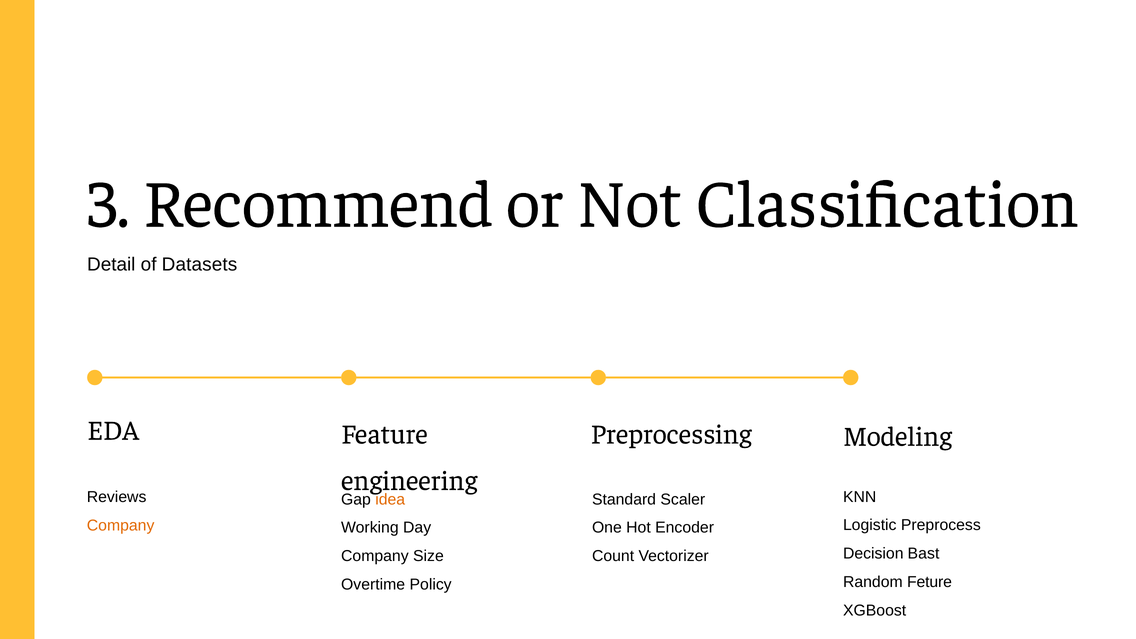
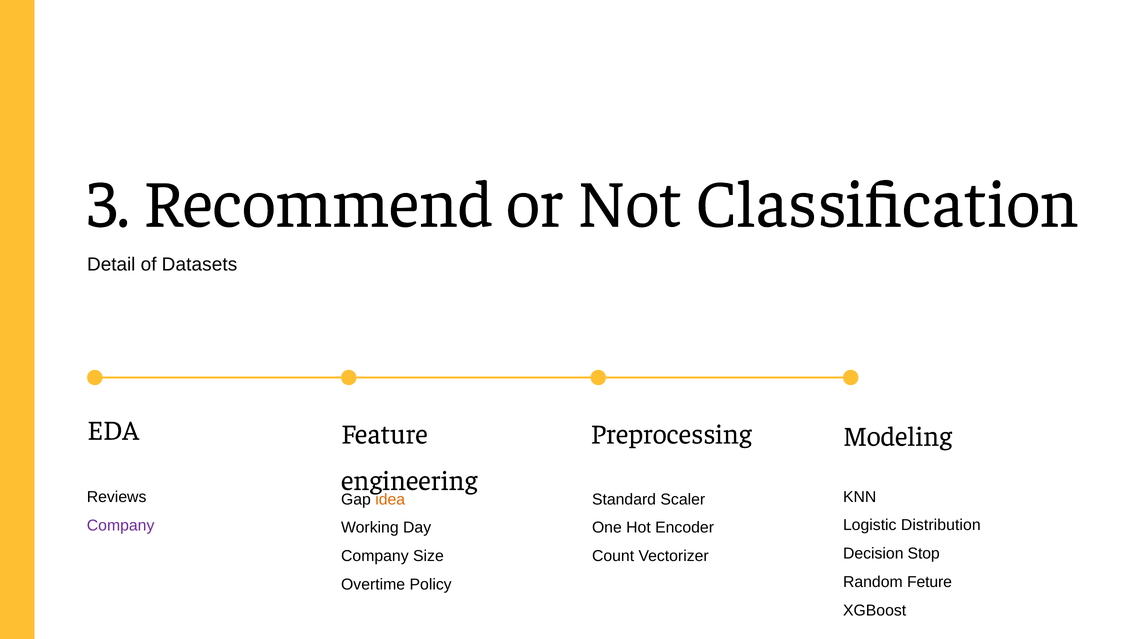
Preprocess: Preprocess -> Distribution
Company at (121, 525) colour: orange -> purple
Bast: Bast -> Stop
